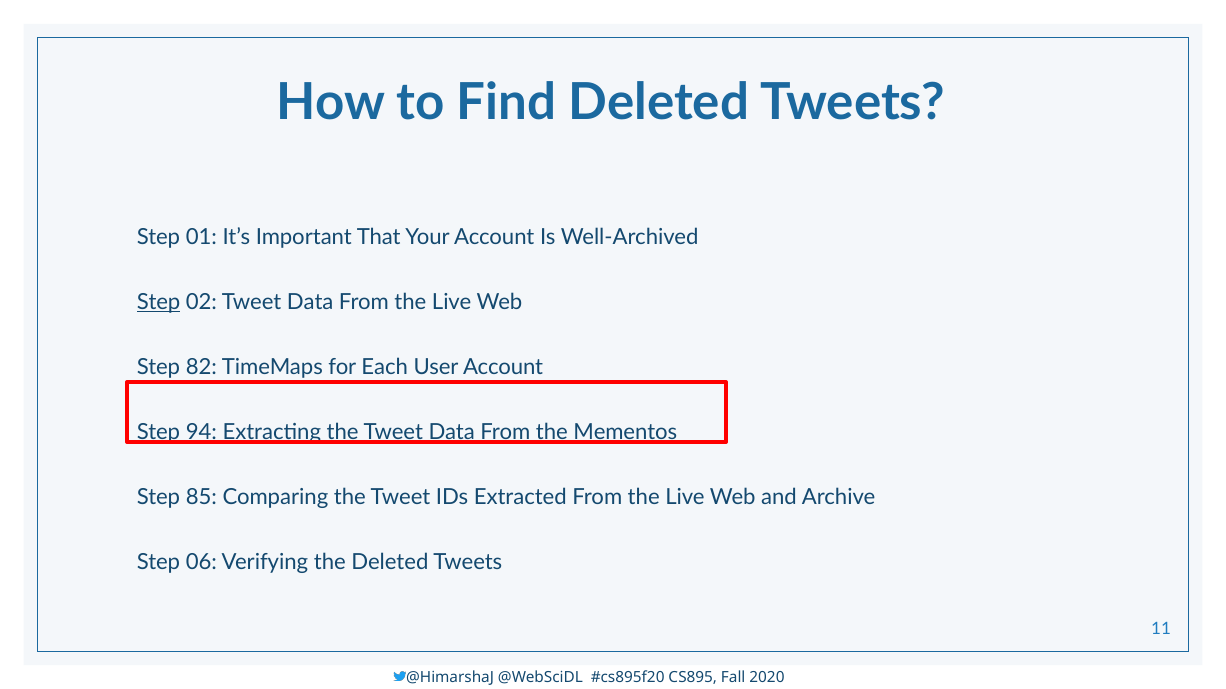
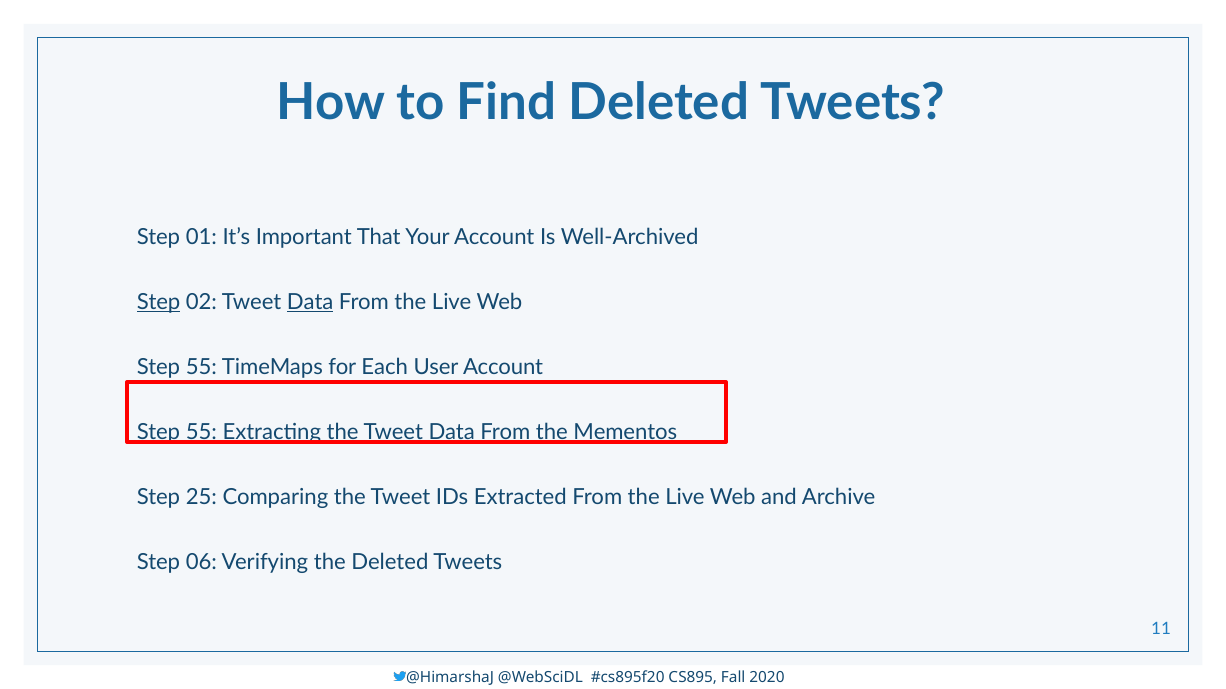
Data at (310, 302) underline: none -> present
82 at (201, 367): 82 -> 55
94 at (201, 432): 94 -> 55
85: 85 -> 25
